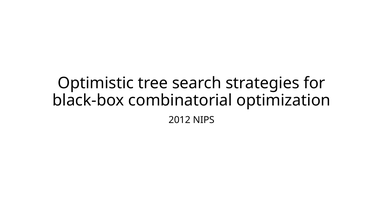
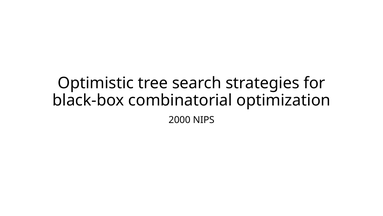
2012: 2012 -> 2000
